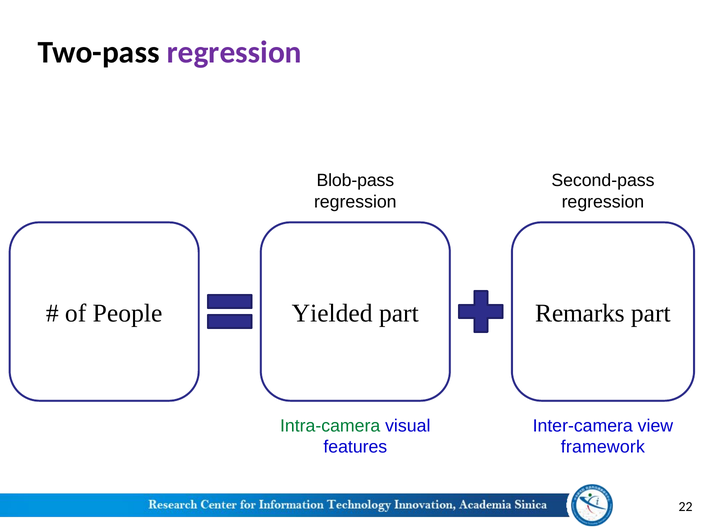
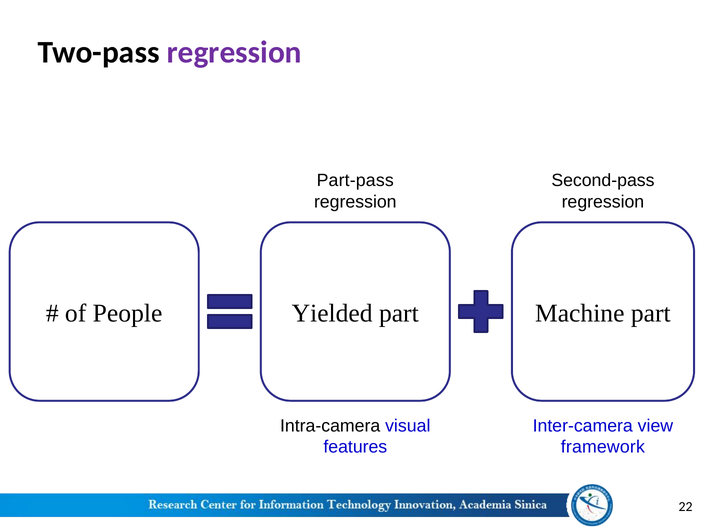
Blob-pass: Blob-pass -> Part-pass
Remarks: Remarks -> Machine
Intra-camera colour: green -> black
